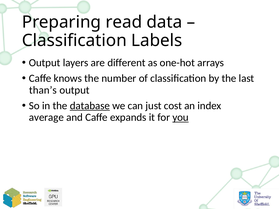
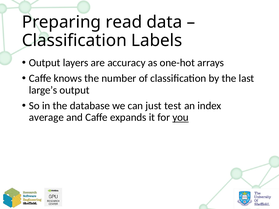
different: different -> accuracy
than’s: than’s -> large’s
database underline: present -> none
cost: cost -> test
